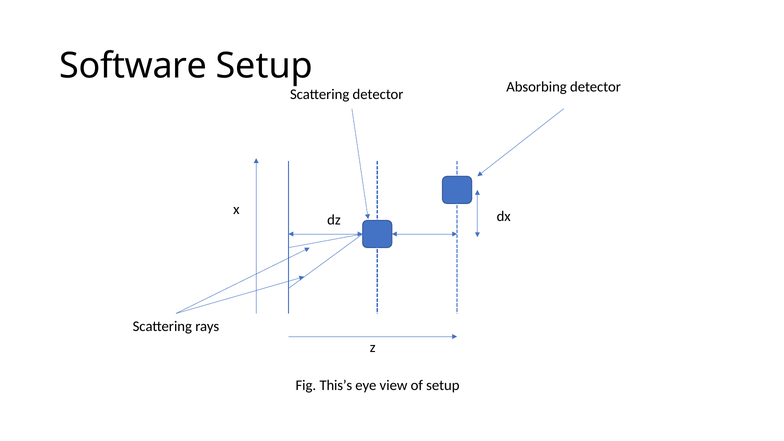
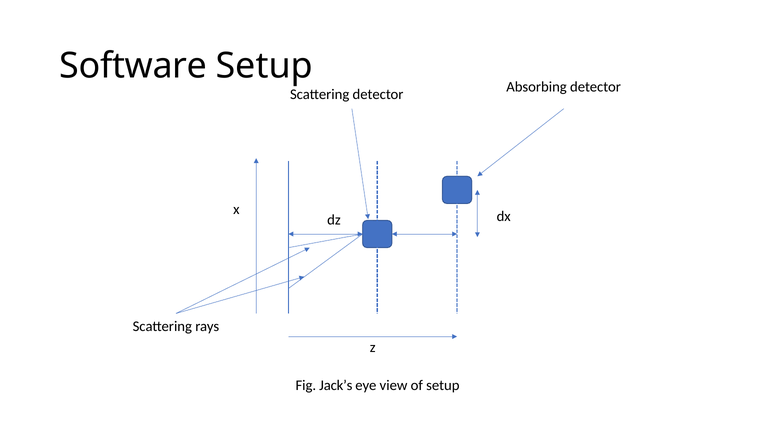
This’s: This’s -> Jack’s
